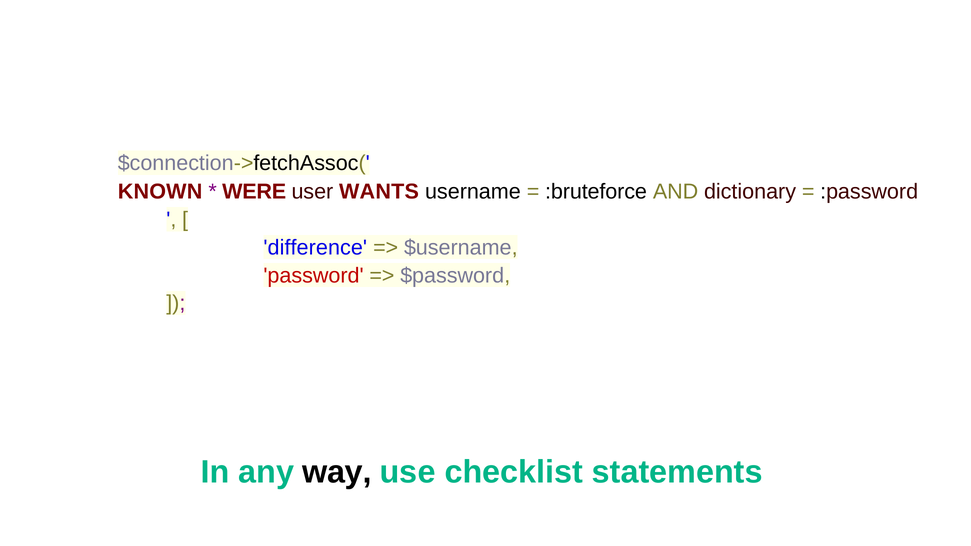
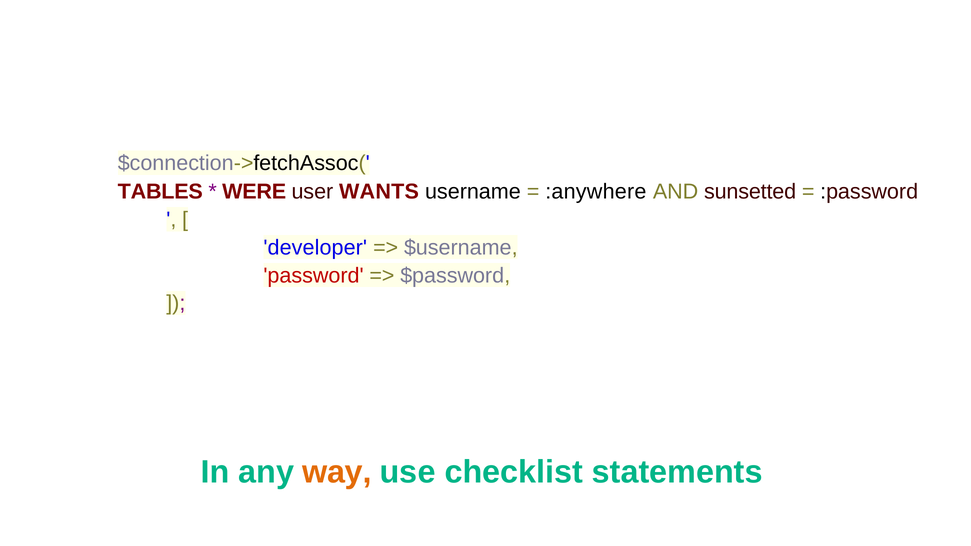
KNOWN: KNOWN -> TABLES
:bruteforce: :bruteforce -> :anywhere
dictionary: dictionary -> sunsetted
difference: difference -> developer
way colour: black -> orange
